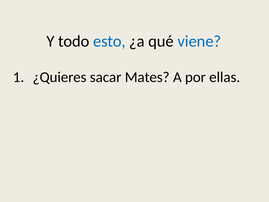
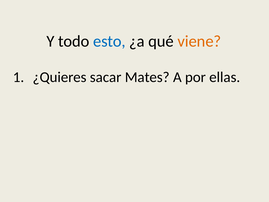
viene colour: blue -> orange
